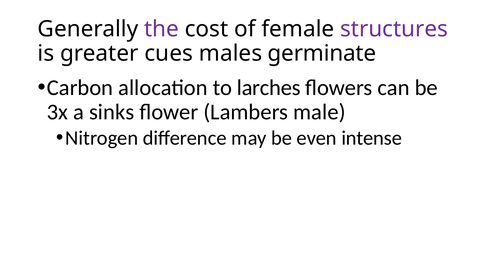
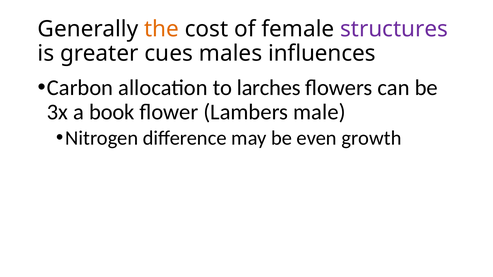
the colour: purple -> orange
germinate: germinate -> influences
sinks: sinks -> book
intense: intense -> growth
